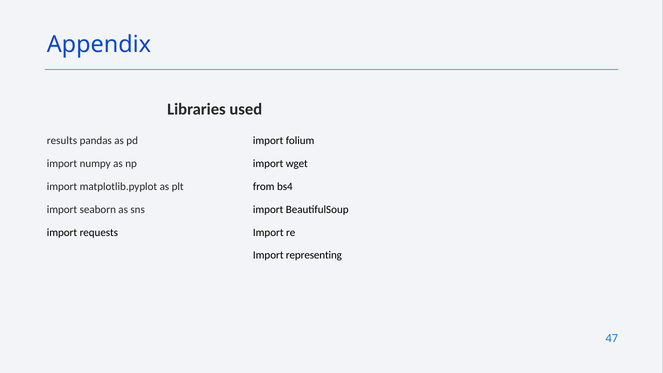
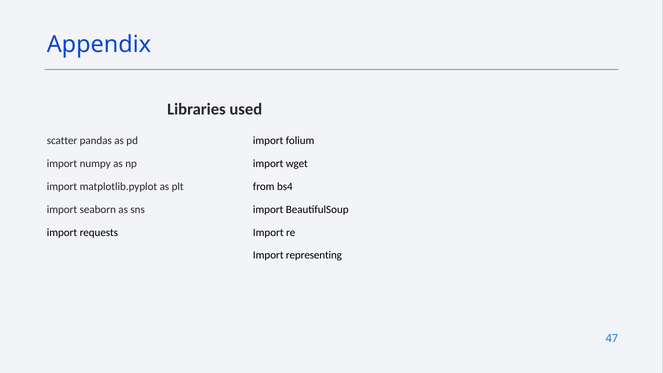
results: results -> scatter
